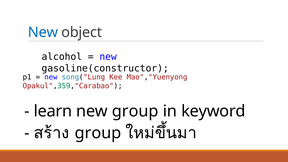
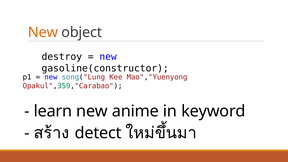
New at (43, 32) colour: blue -> orange
alcohol: alcohol -> destroy
new group: group -> anime
group at (98, 133): group -> detect
